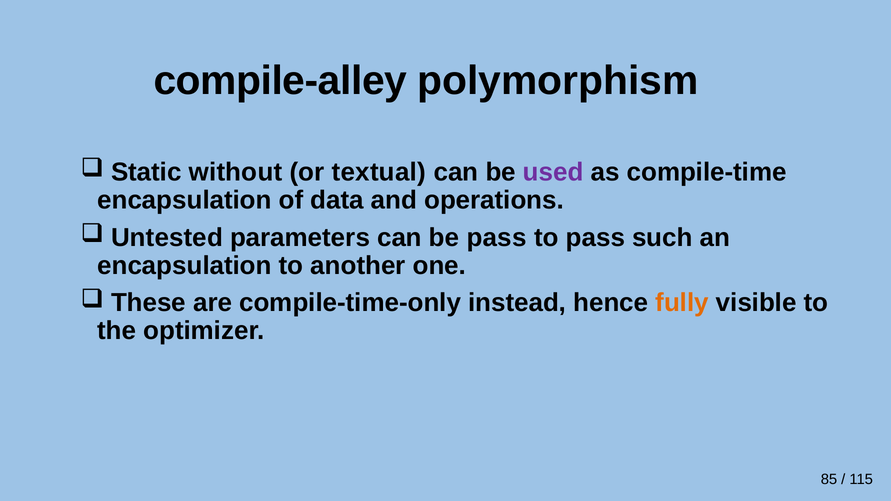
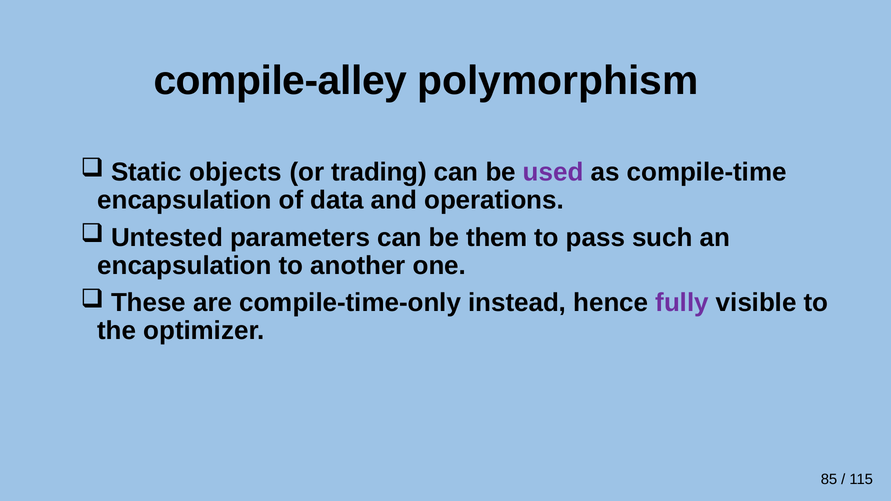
without: without -> objects
textual: textual -> trading
be pass: pass -> them
fully colour: orange -> purple
